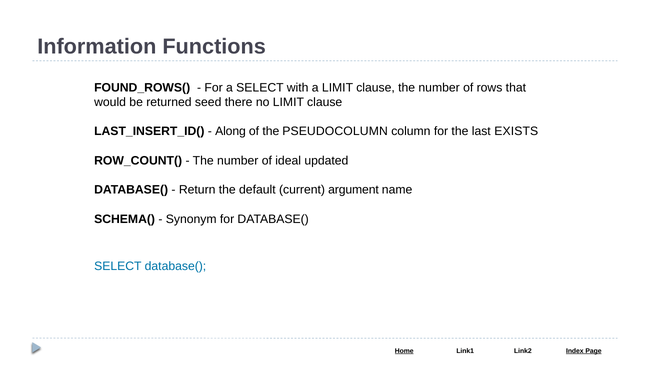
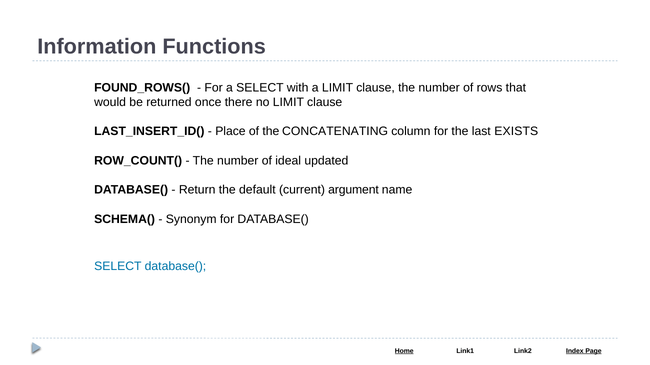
seed: seed -> once
Along: Along -> Place
PSEUDOCOLUMN: PSEUDOCOLUMN -> CONCATENATING
